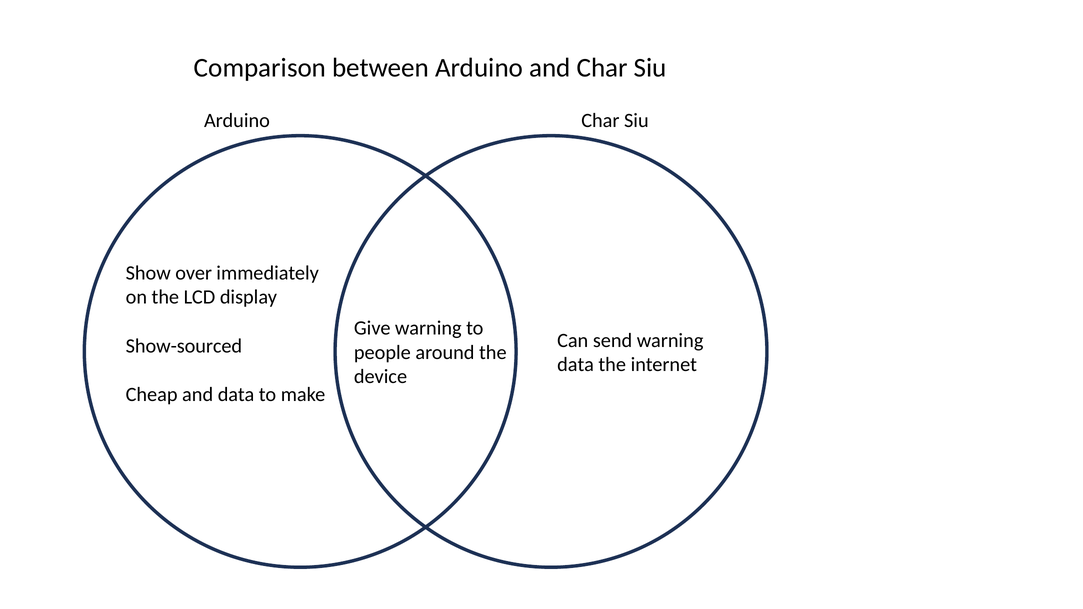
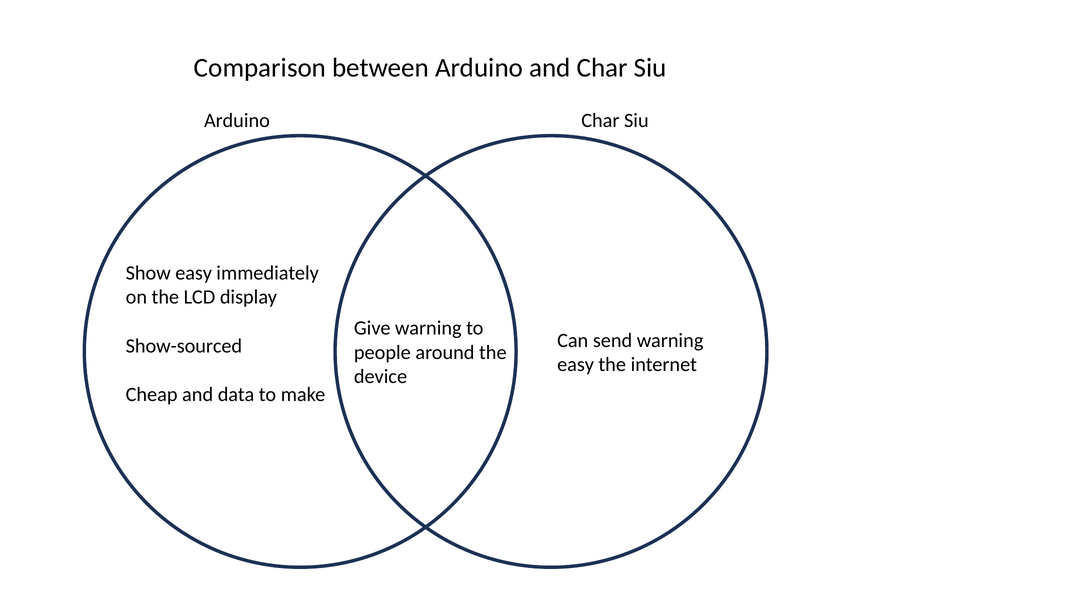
Show over: over -> easy
data at (576, 365): data -> easy
